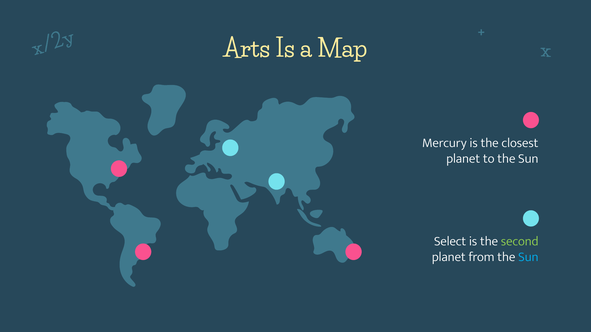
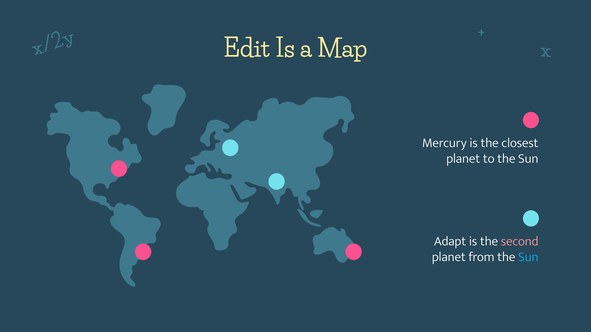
Arts: Arts -> Edit
Select: Select -> Adapt
second colour: light green -> pink
